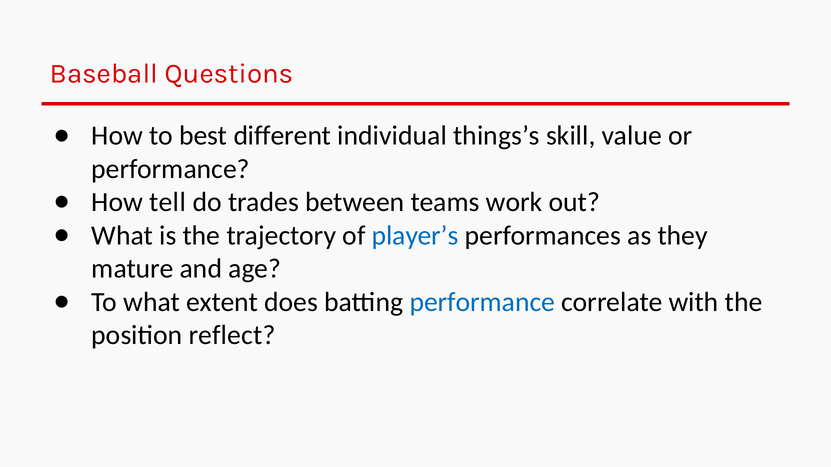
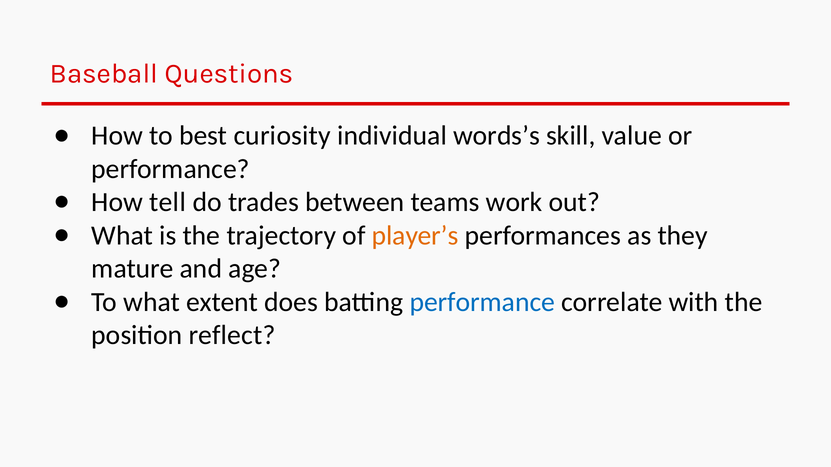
different: different -> curiosity
things’s: things’s -> words’s
player’s colour: blue -> orange
